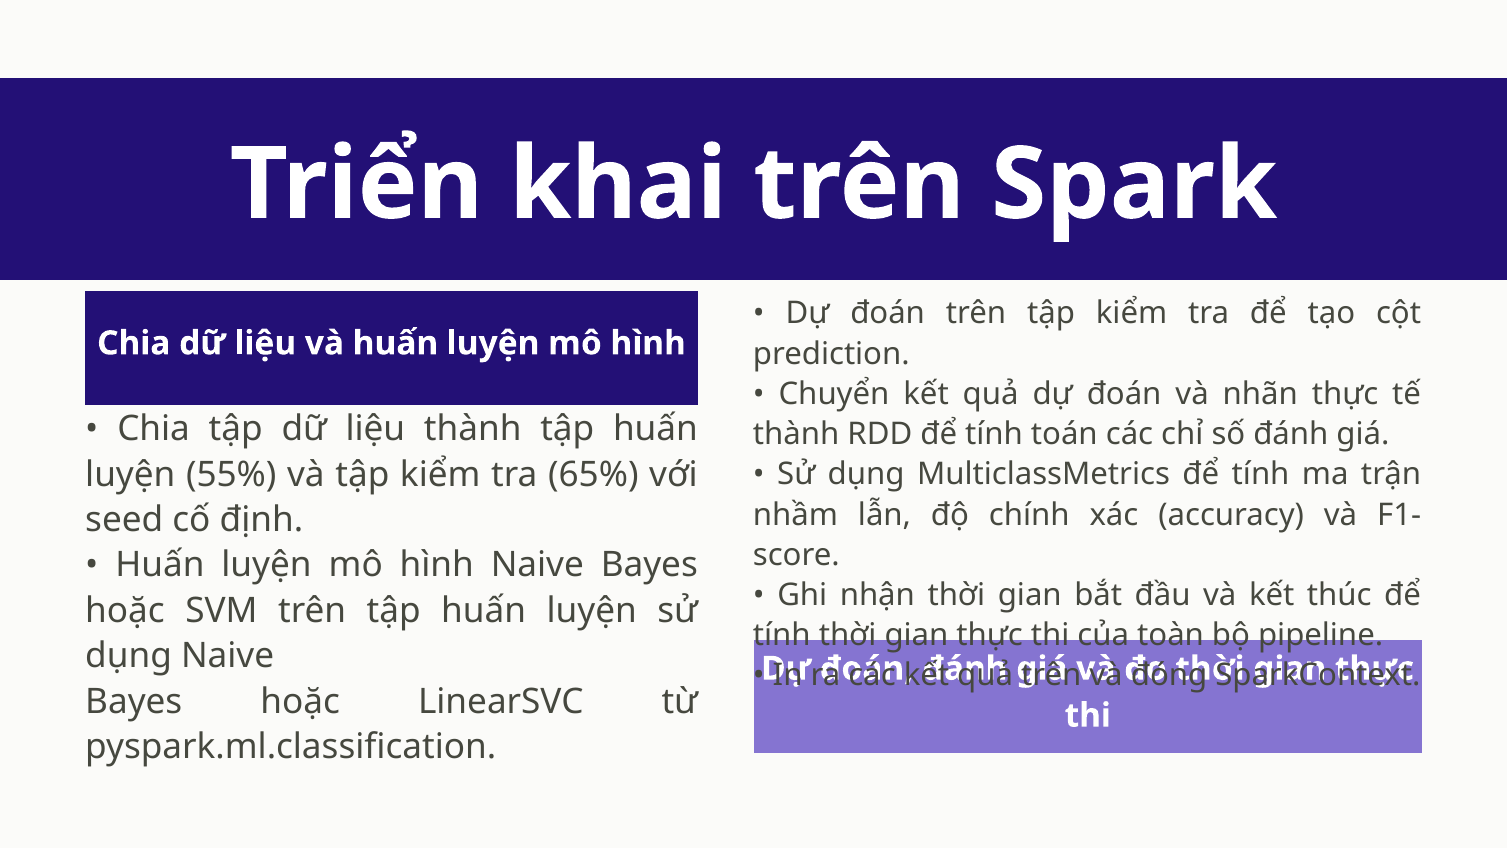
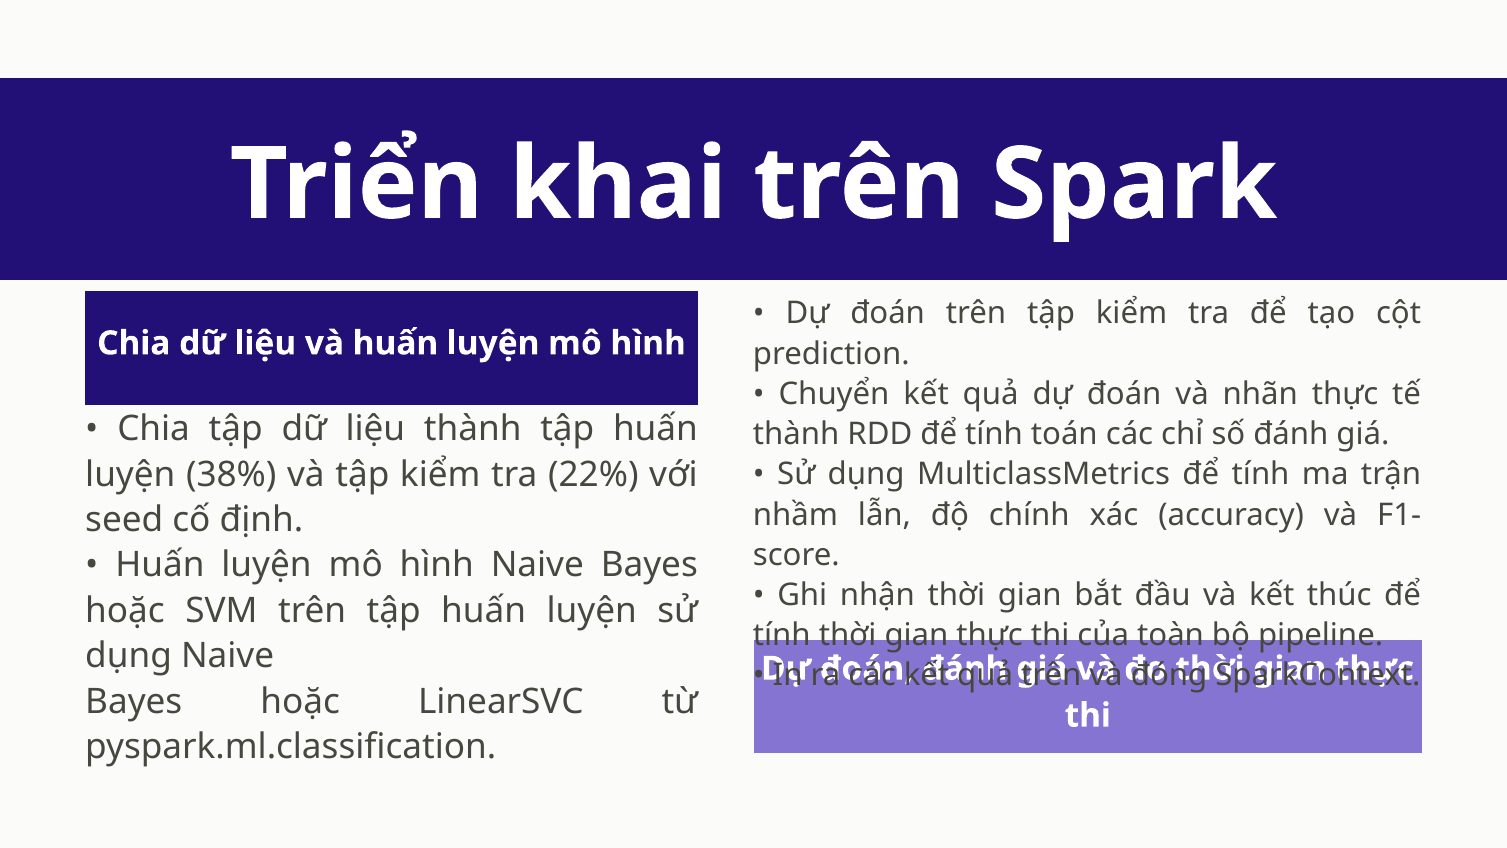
55%: 55% -> 38%
65%: 65% -> 22%
